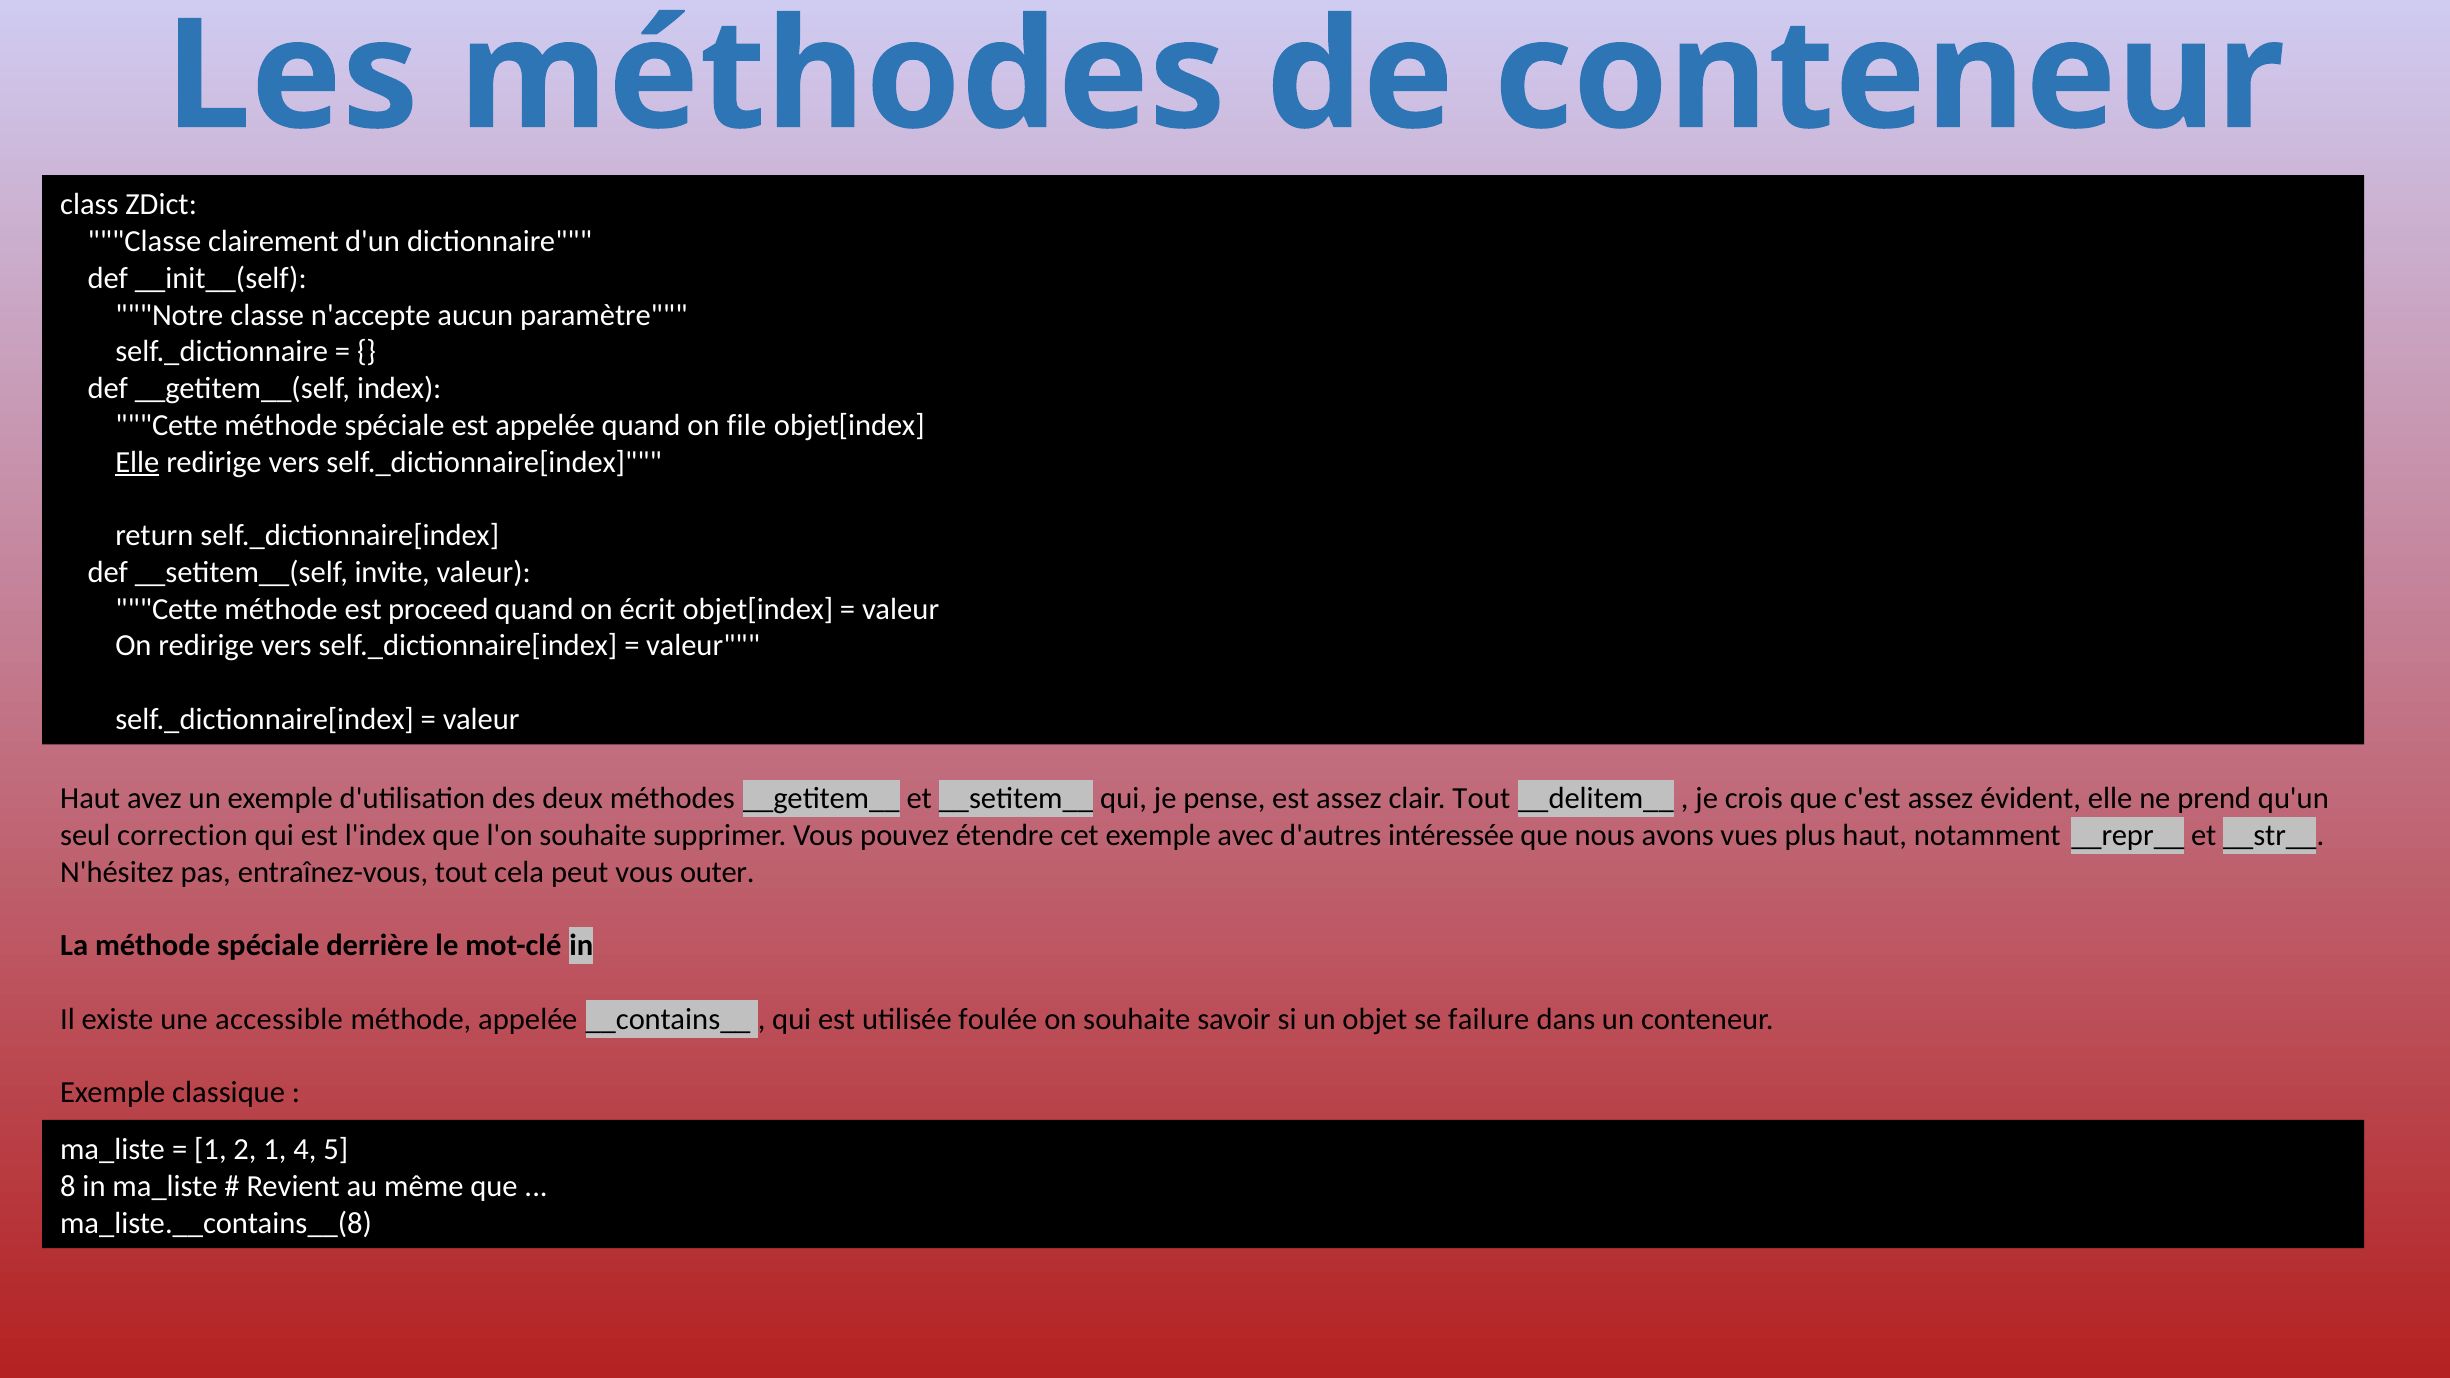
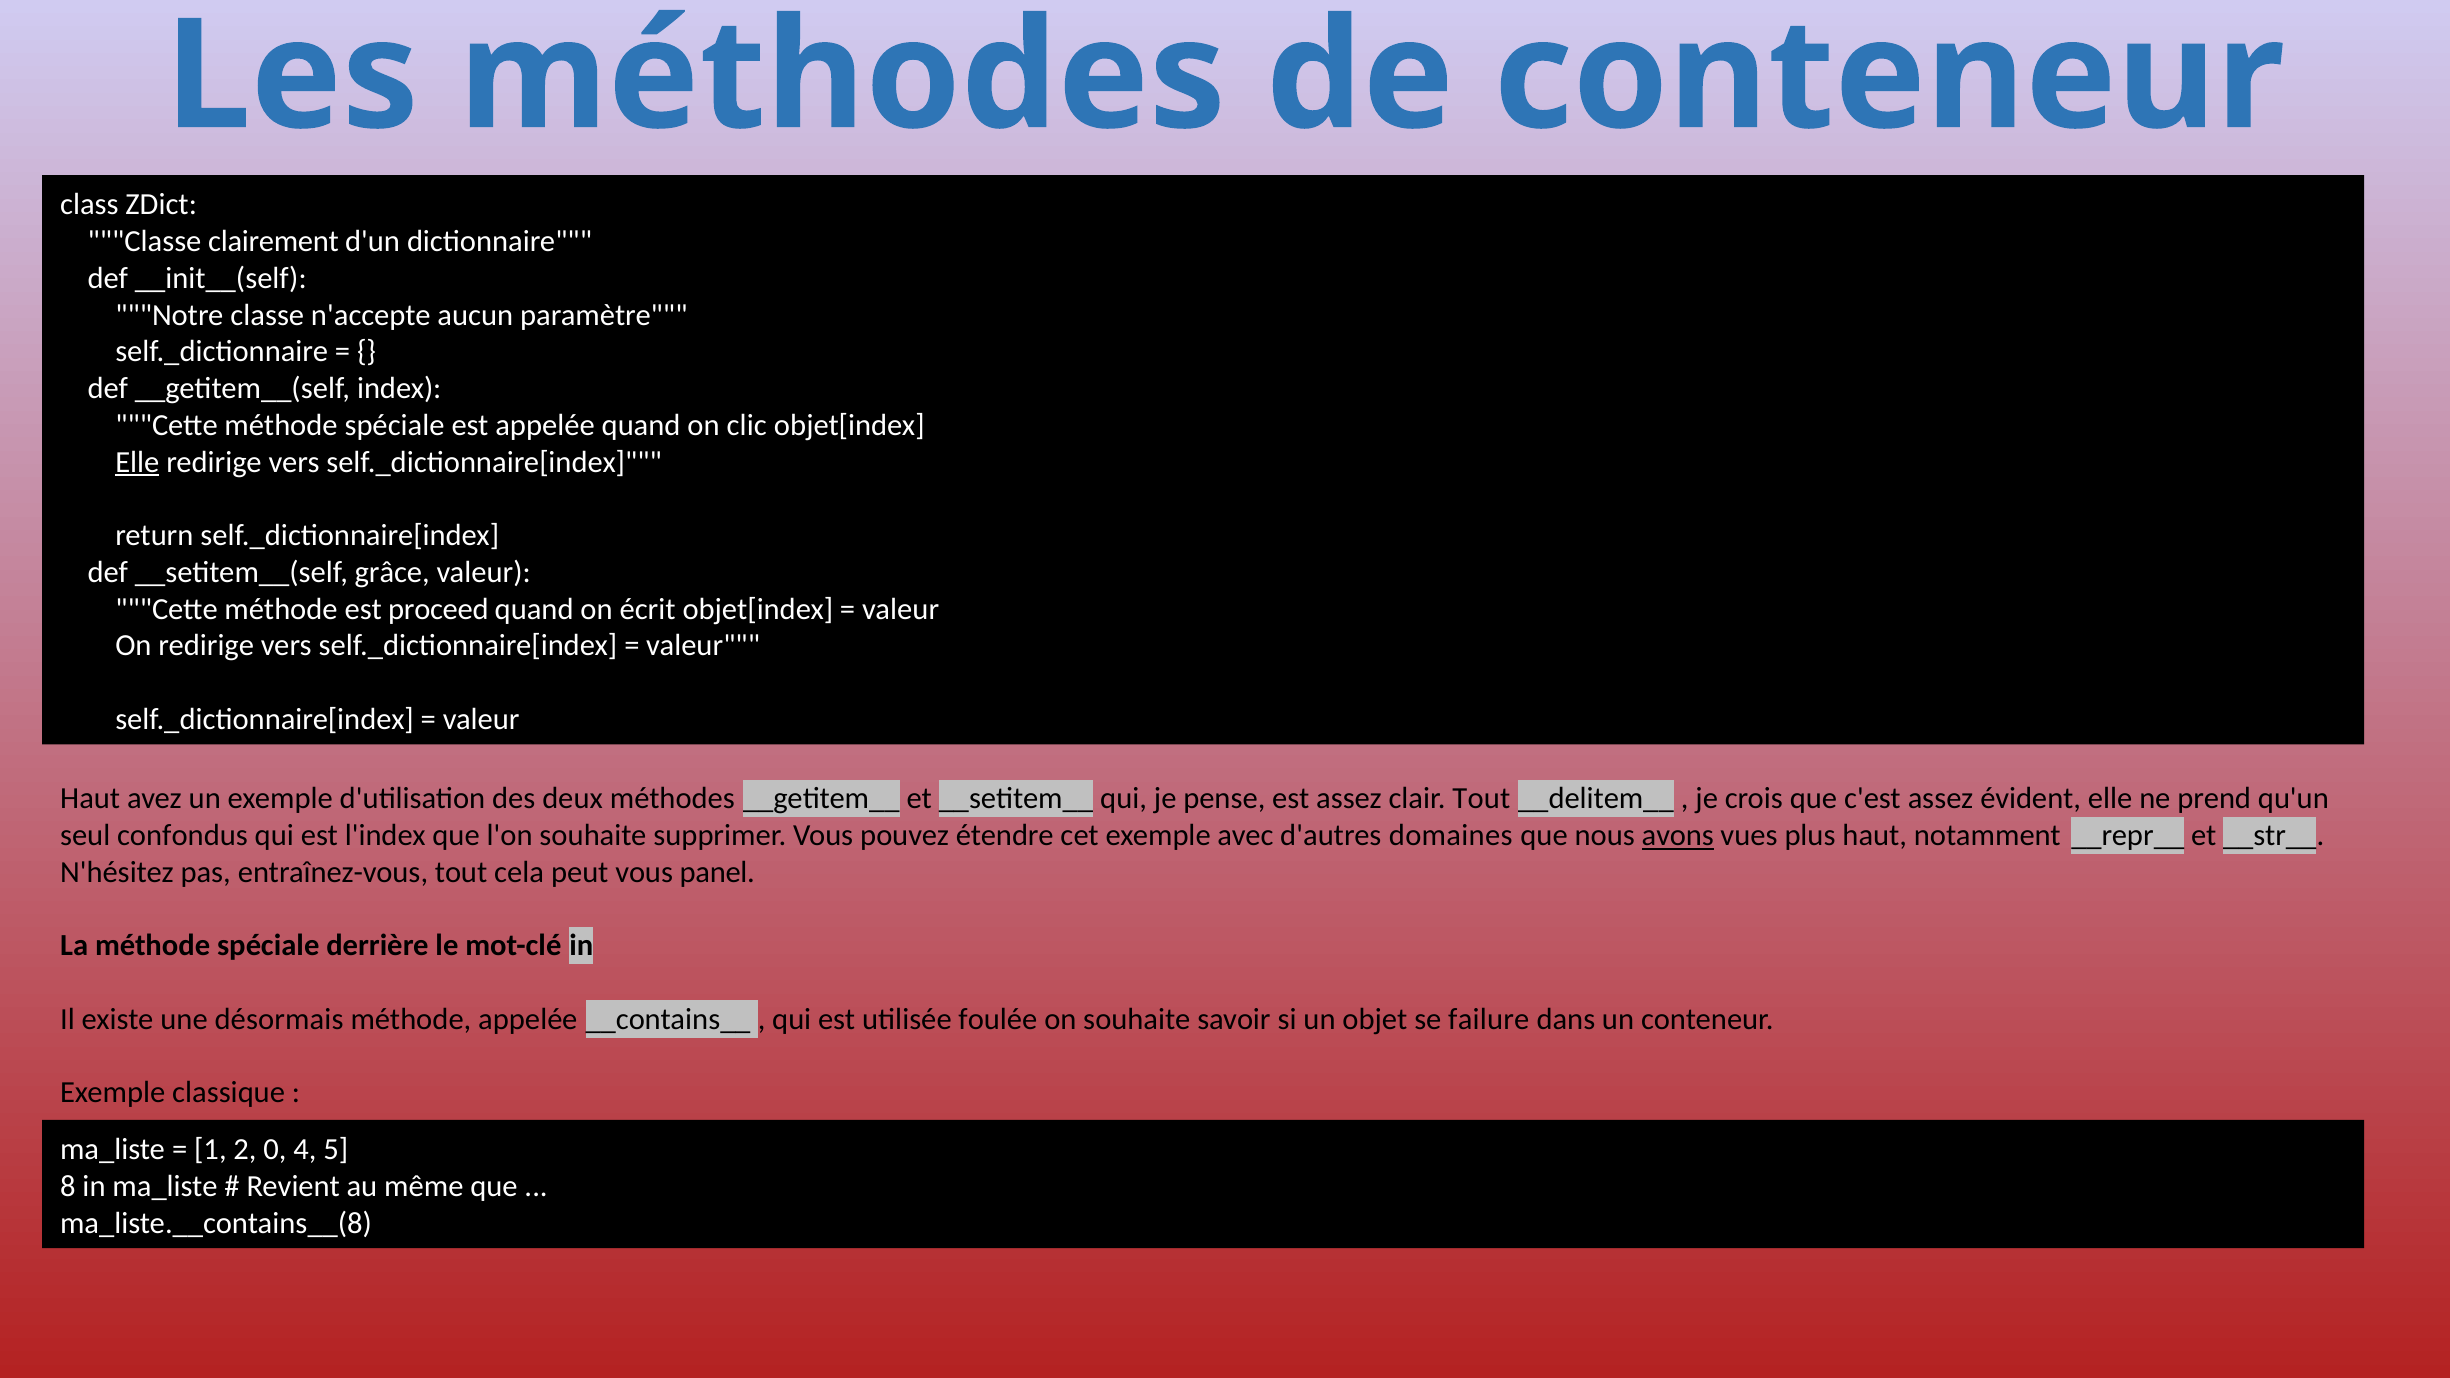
file: file -> clic
invite: invite -> grâce
correction: correction -> confondus
intéressée: intéressée -> domaines
avons underline: none -> present
outer: outer -> panel
accessible: accessible -> désormais
2 1: 1 -> 0
